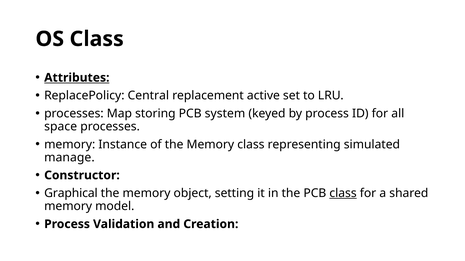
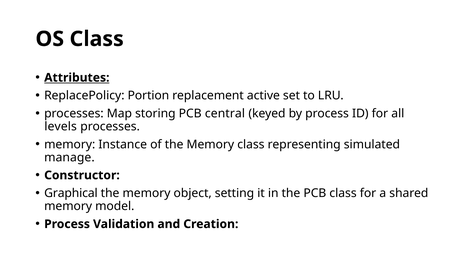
Central: Central -> Portion
system: system -> central
space: space -> levels
class at (343, 194) underline: present -> none
